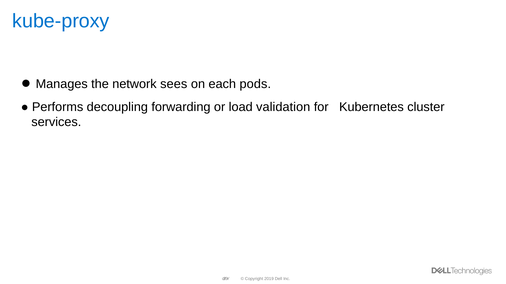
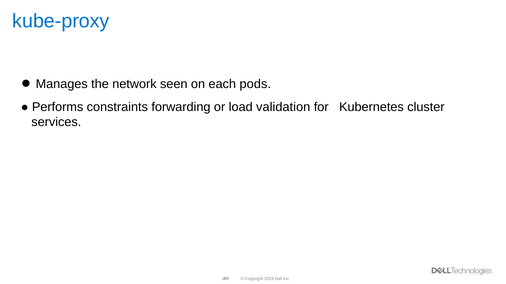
sees: sees -> seen
decoupling: decoupling -> constraints
